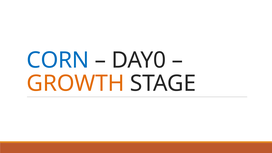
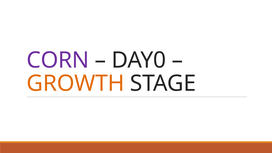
CORN colour: blue -> purple
